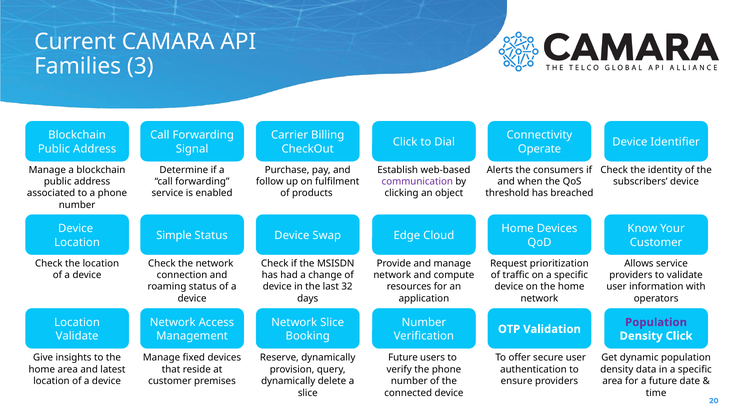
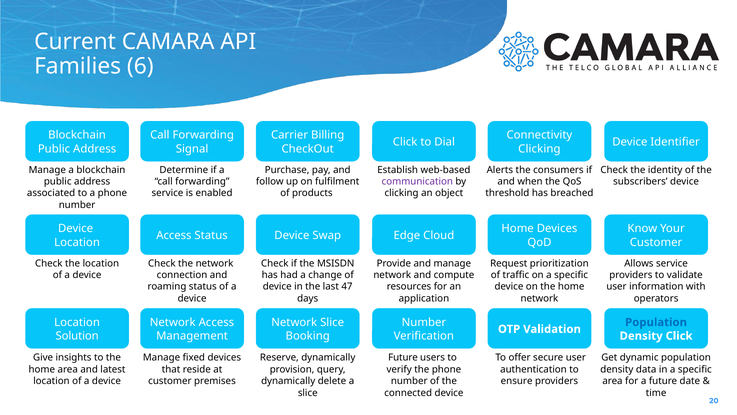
3: 3 -> 6
Operate at (540, 149): Operate -> Clicking
Simple at (174, 235): Simple -> Access
32: 32 -> 47
Population at (656, 322) colour: purple -> blue
Validate at (77, 336): Validate -> Solution
